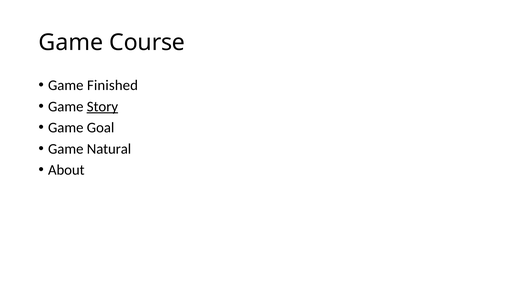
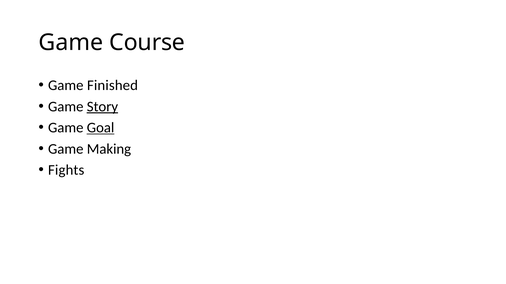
Goal underline: none -> present
Natural: Natural -> Making
About: About -> Fights
